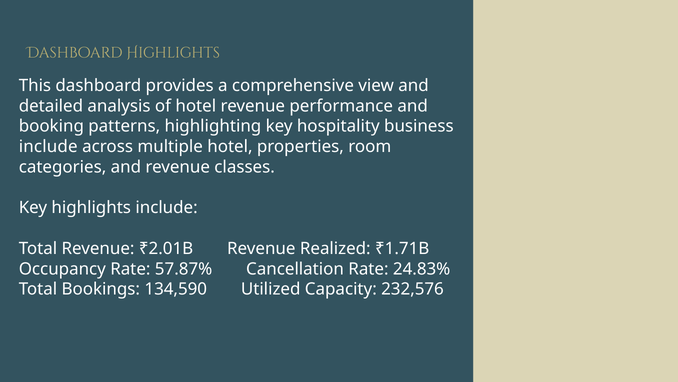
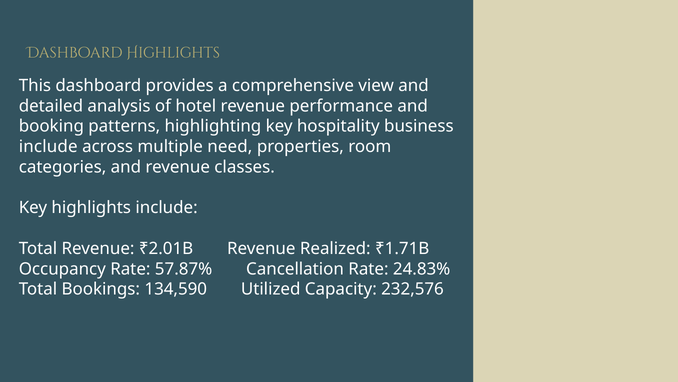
multiple hotel: hotel -> need
